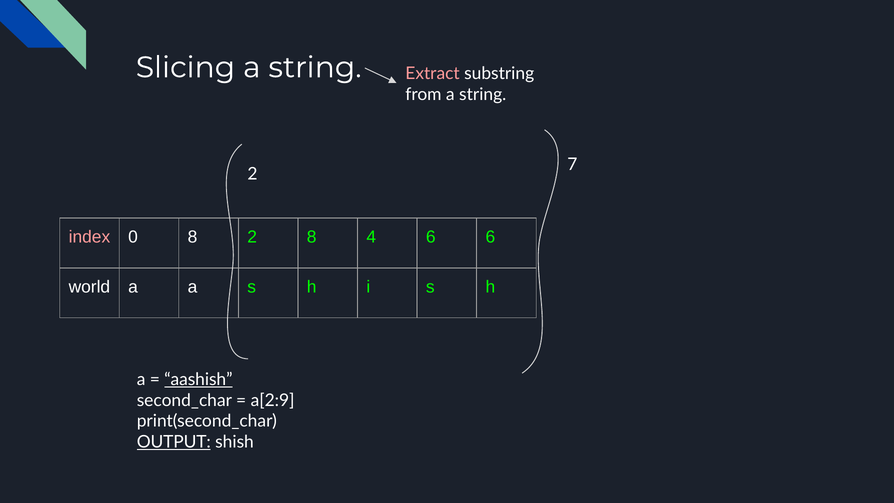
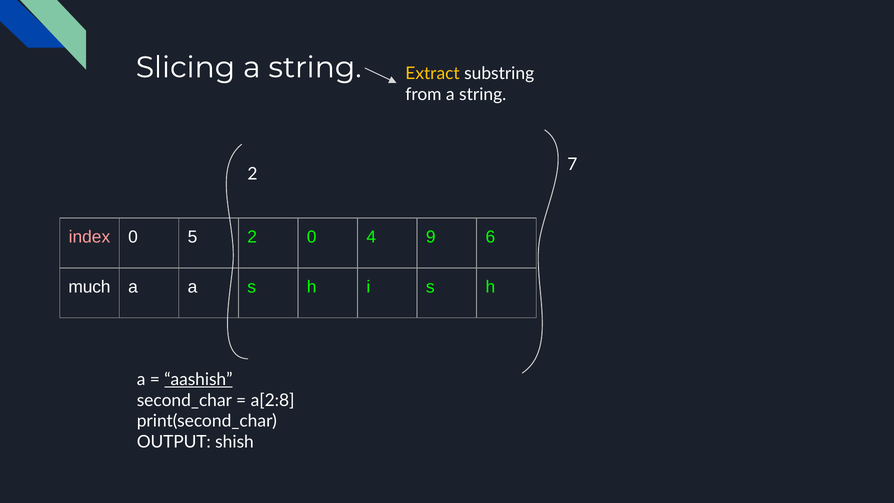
Extract colour: pink -> yellow
0 8: 8 -> 5
2 8: 8 -> 0
4 6: 6 -> 9
world: world -> much
a[2:9: a[2:9 -> a[2:8
OUTPUT underline: present -> none
